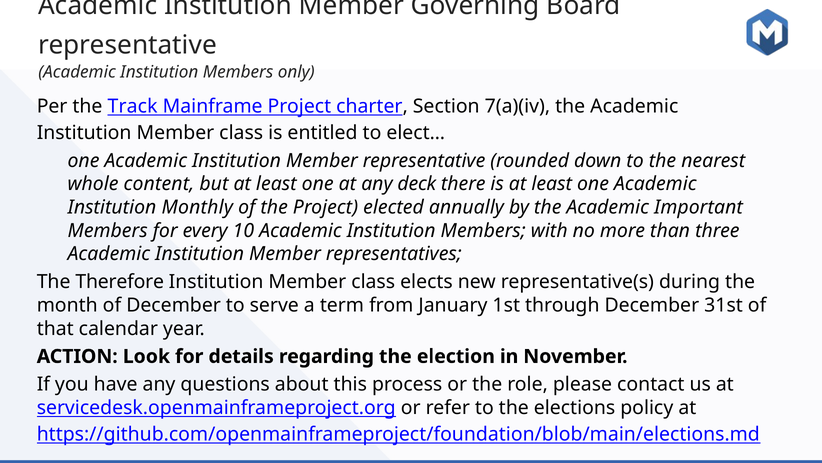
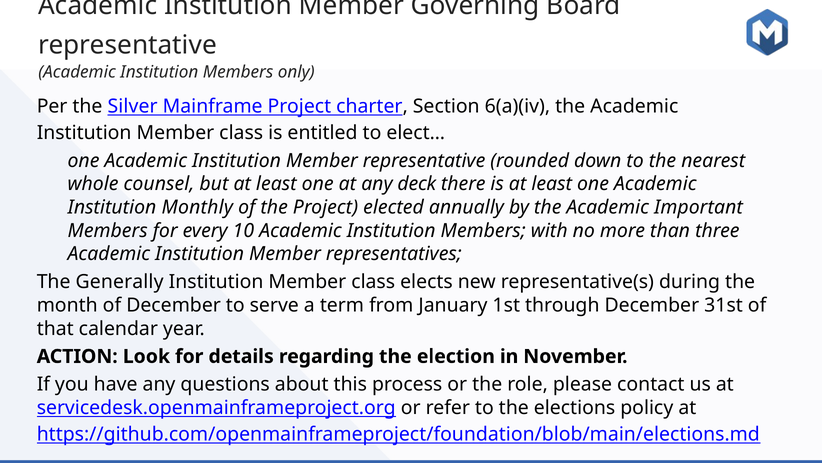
Track: Track -> Silver
7(a)(iv: 7(a)(iv -> 6(a)(iv
content: content -> counsel
Therefore: Therefore -> Generally
